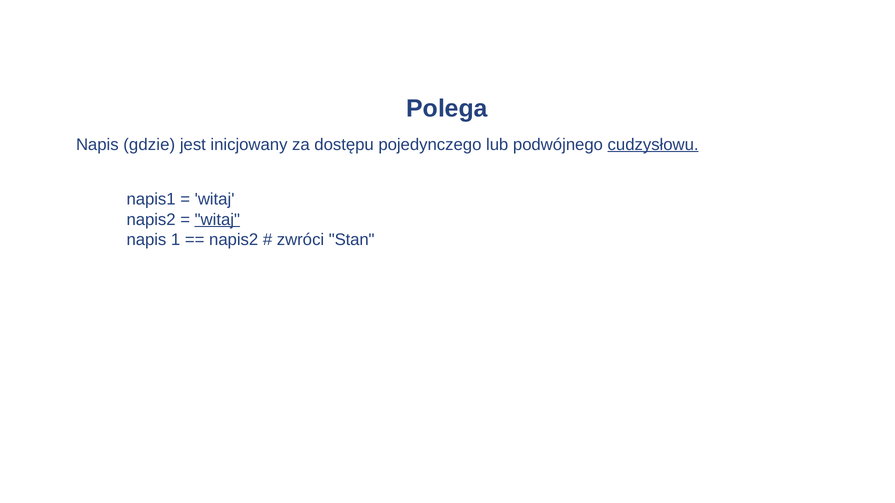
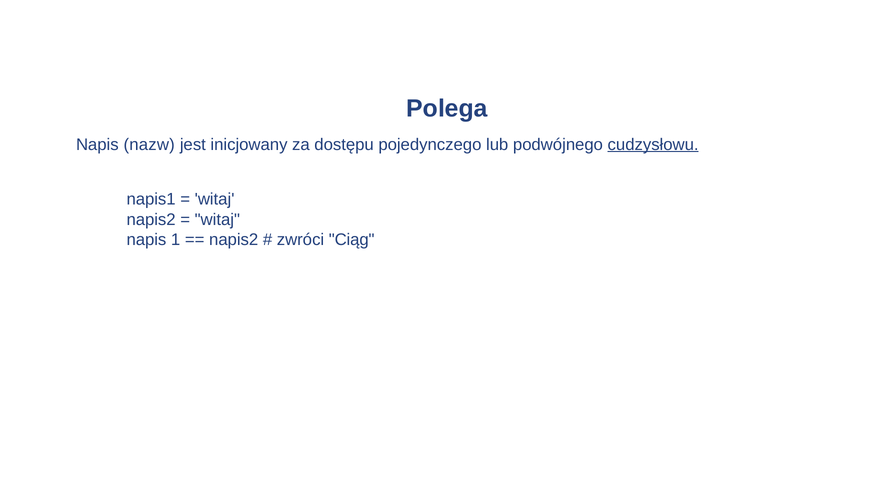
gdzie: gdzie -> nazw
witaj at (217, 220) underline: present -> none
Stan: Stan -> Ciąg
